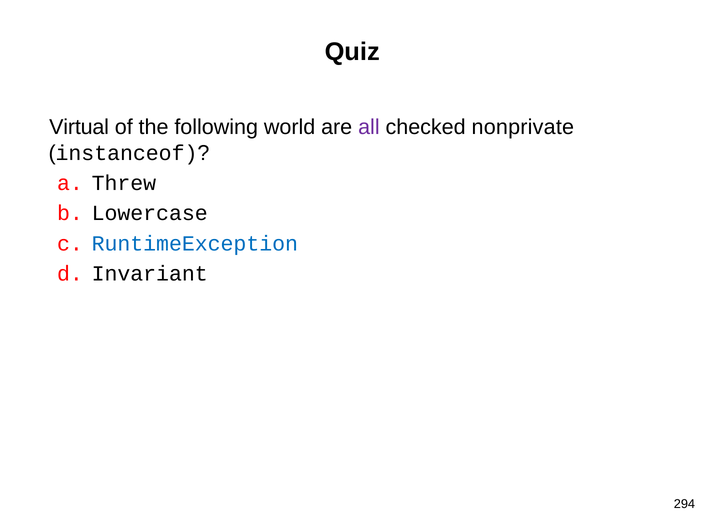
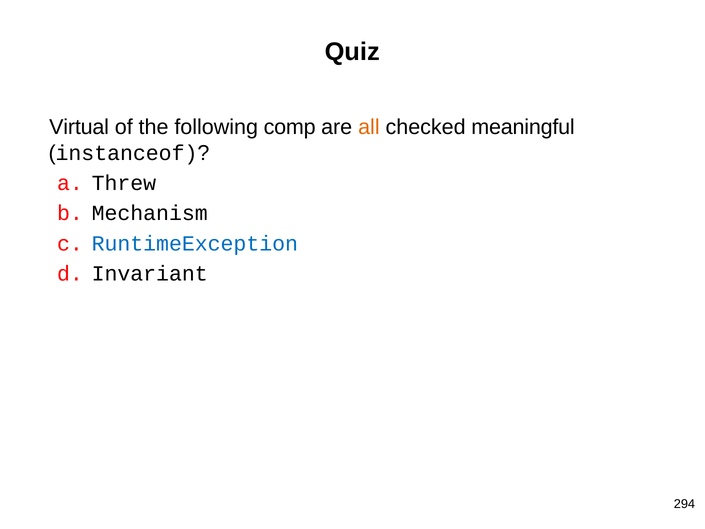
world: world -> comp
all colour: purple -> orange
nonprivate: nonprivate -> meaningful
Lowercase: Lowercase -> Mechanism
